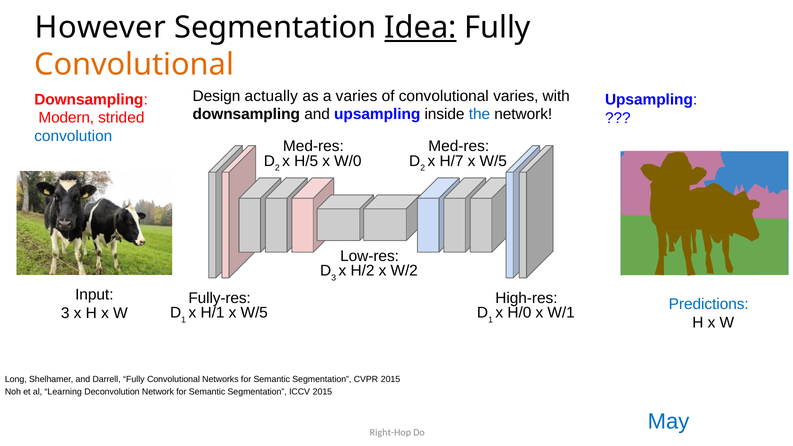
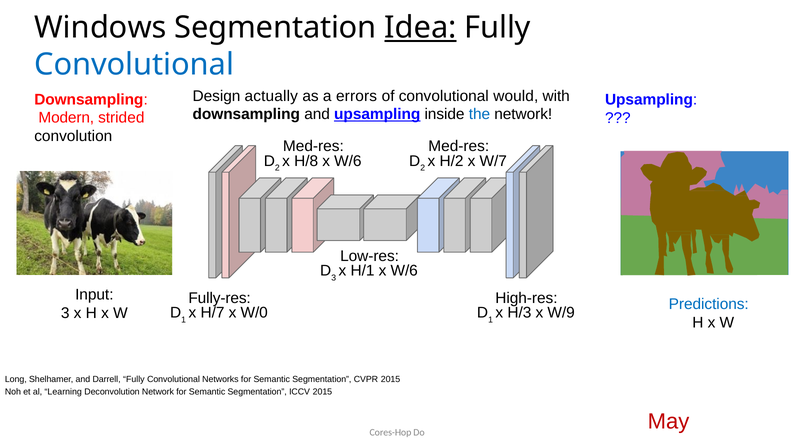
However: However -> Windows
Convolutional at (134, 65) colour: orange -> blue
a varies: varies -> errors
convolutional varies: varies -> would
upsampling at (377, 114) underline: none -> present
convolution colour: blue -> black
H/5: H/5 -> H/8
W/0 at (348, 161): W/0 -> W/6
H/7: H/7 -> H/2
W/5 at (493, 161): W/5 -> W/7
H/2: H/2 -> H/1
W/2 at (404, 271): W/2 -> W/6
H/1: H/1 -> H/7
W/5 at (254, 313): W/5 -> W/0
H/0: H/0 -> H/3
W/1: W/1 -> W/9
May colour: blue -> red
Right-Hop: Right-Hop -> Cores-Hop
